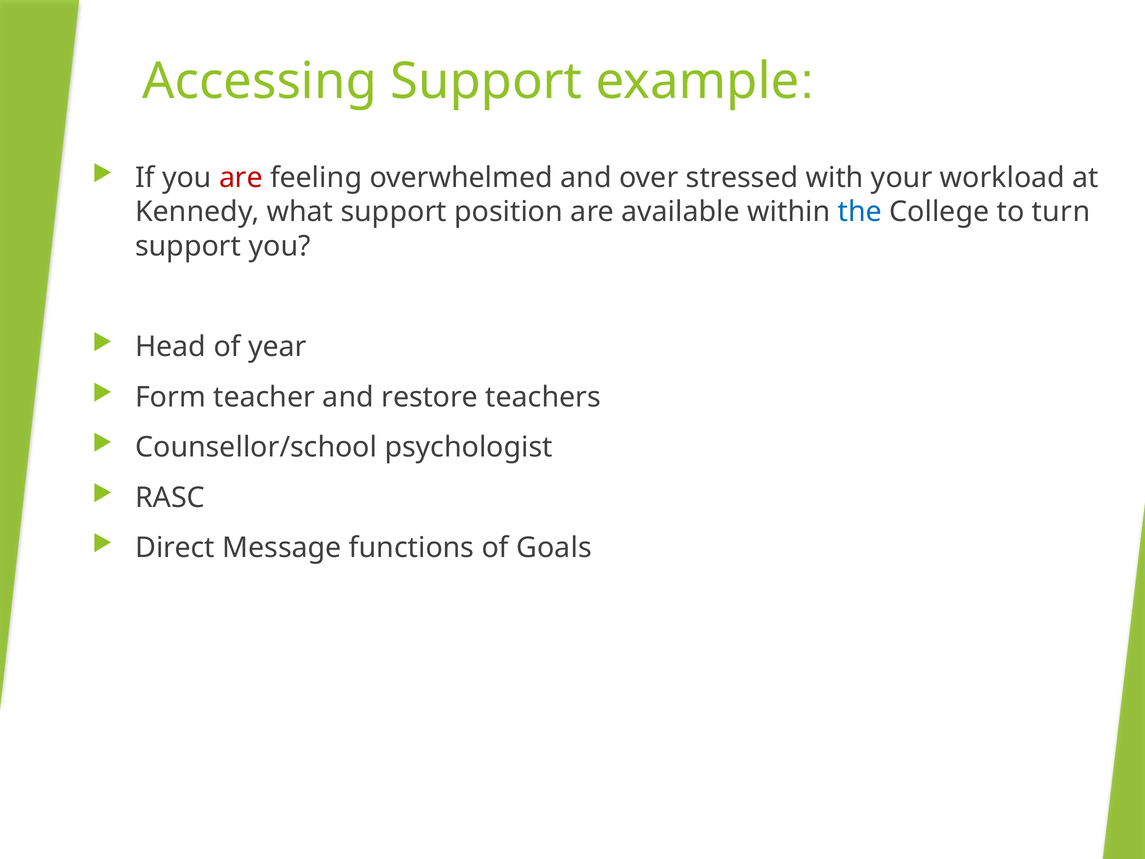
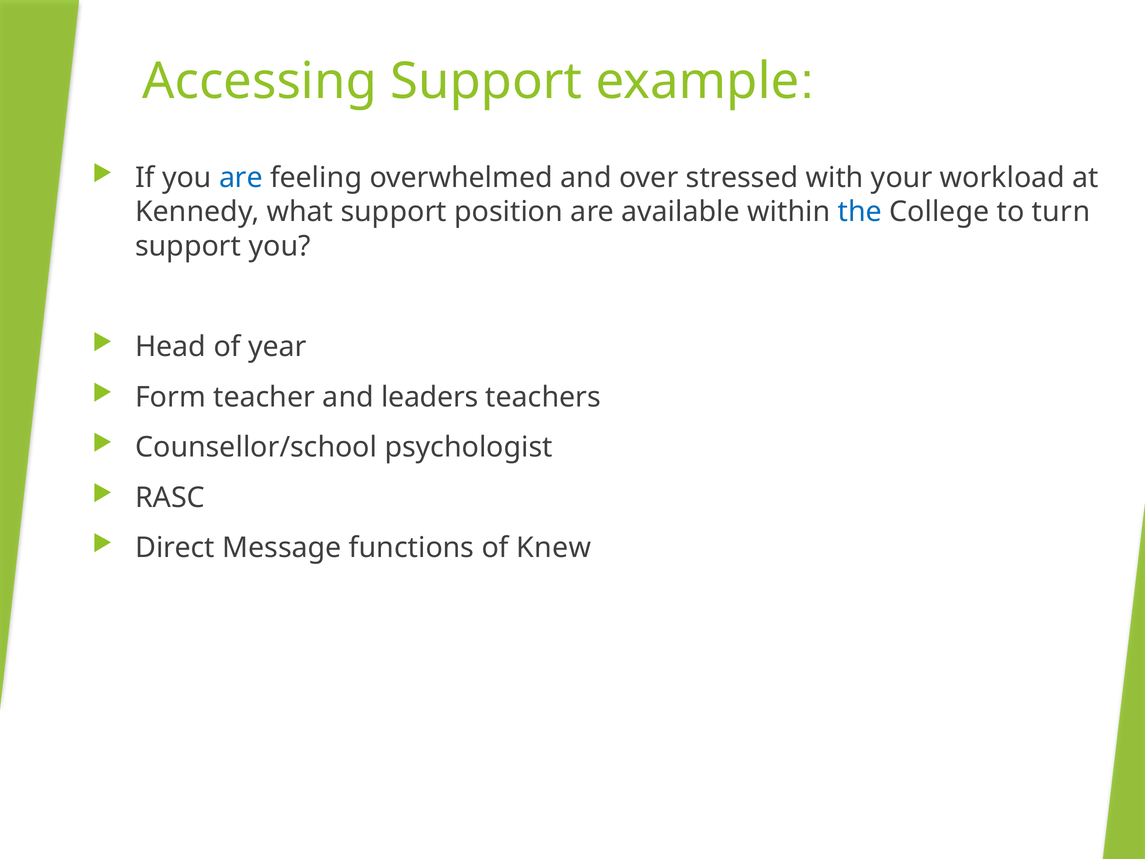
are at (241, 178) colour: red -> blue
restore: restore -> leaders
Goals: Goals -> Knew
